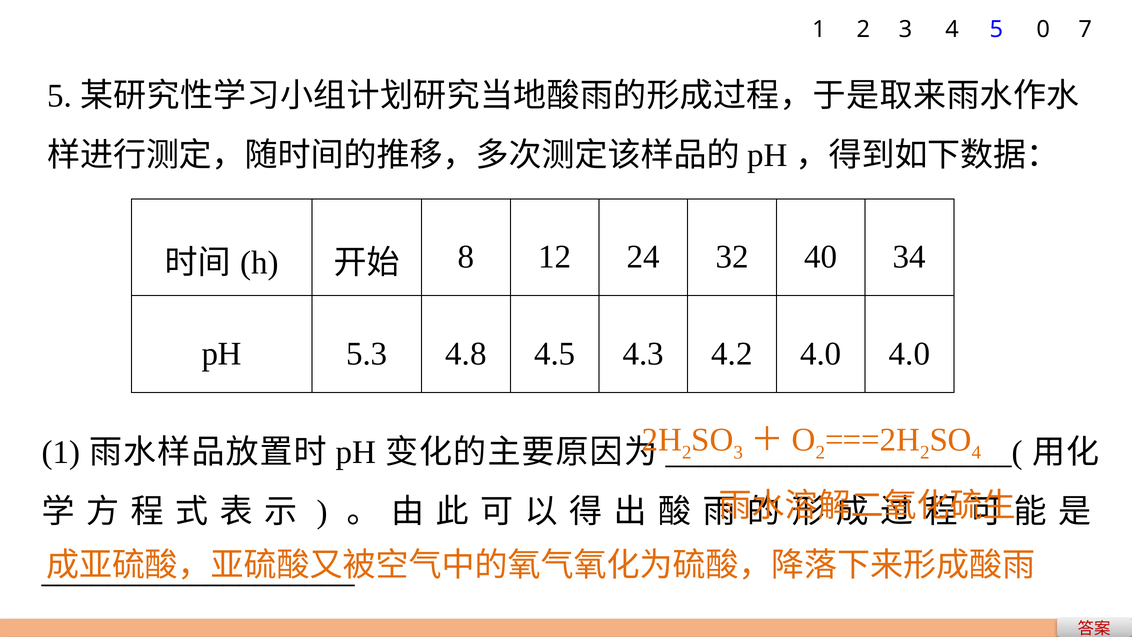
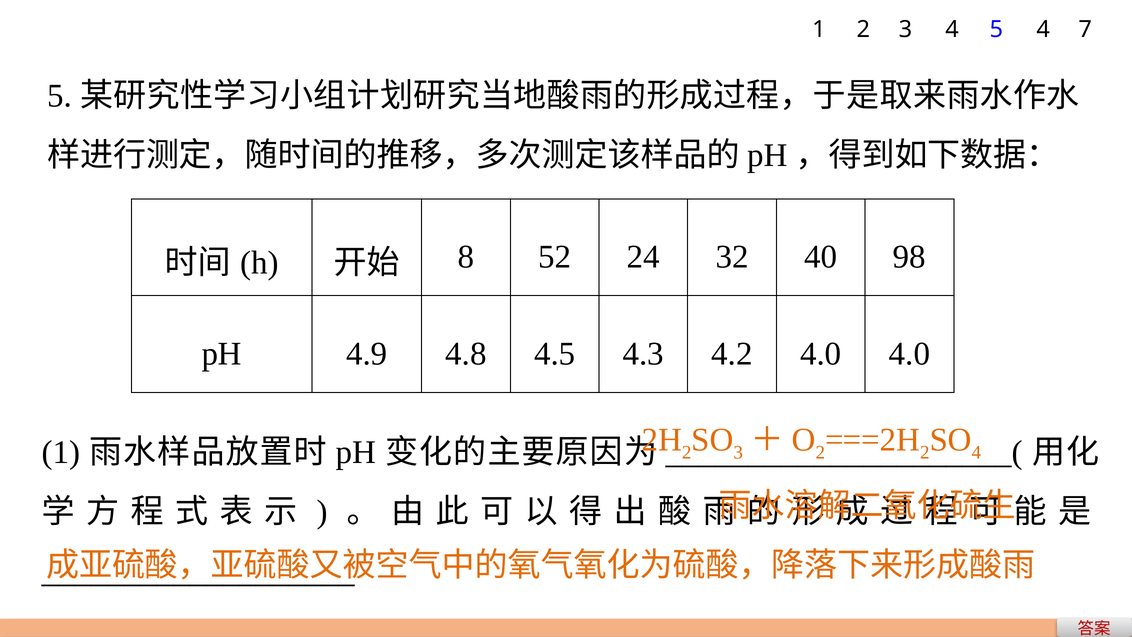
5 0: 0 -> 4
12: 12 -> 52
34: 34 -> 98
5.3: 5.3 -> 4.9
